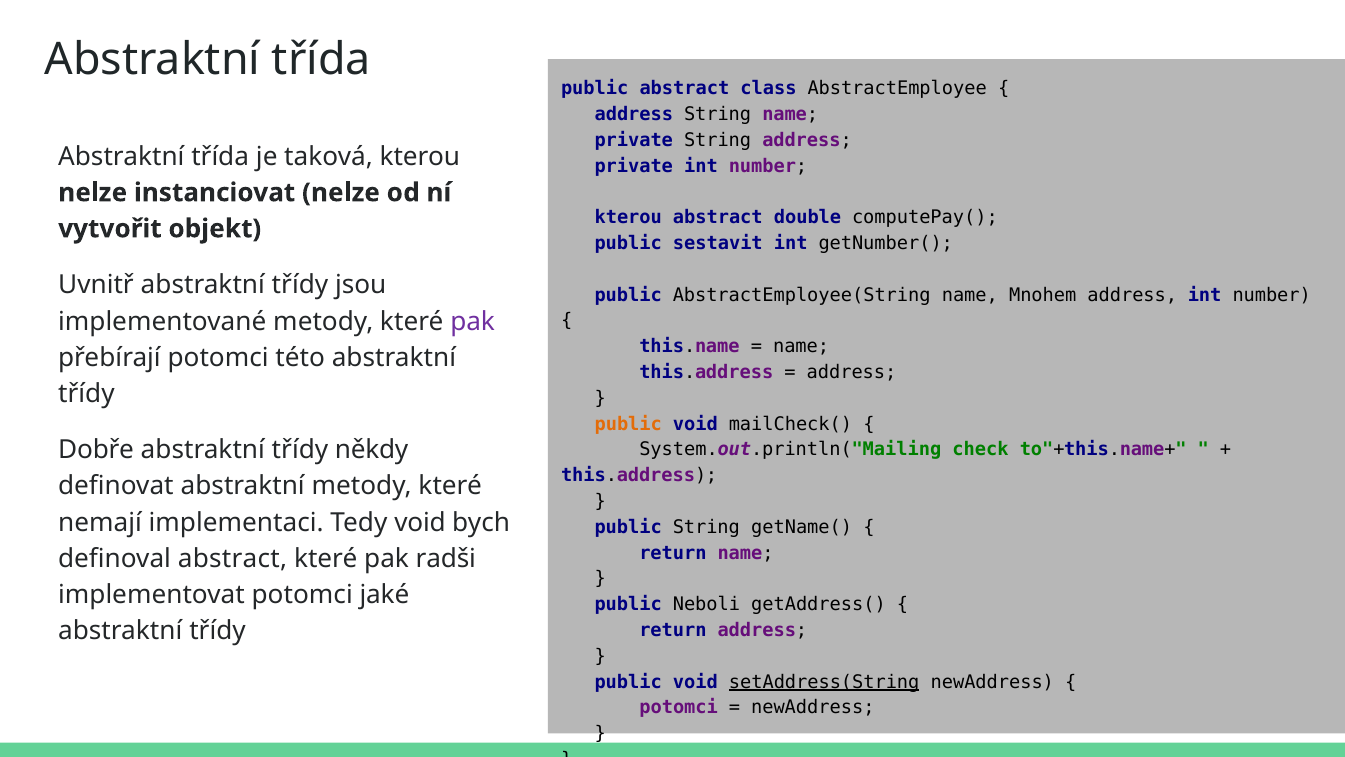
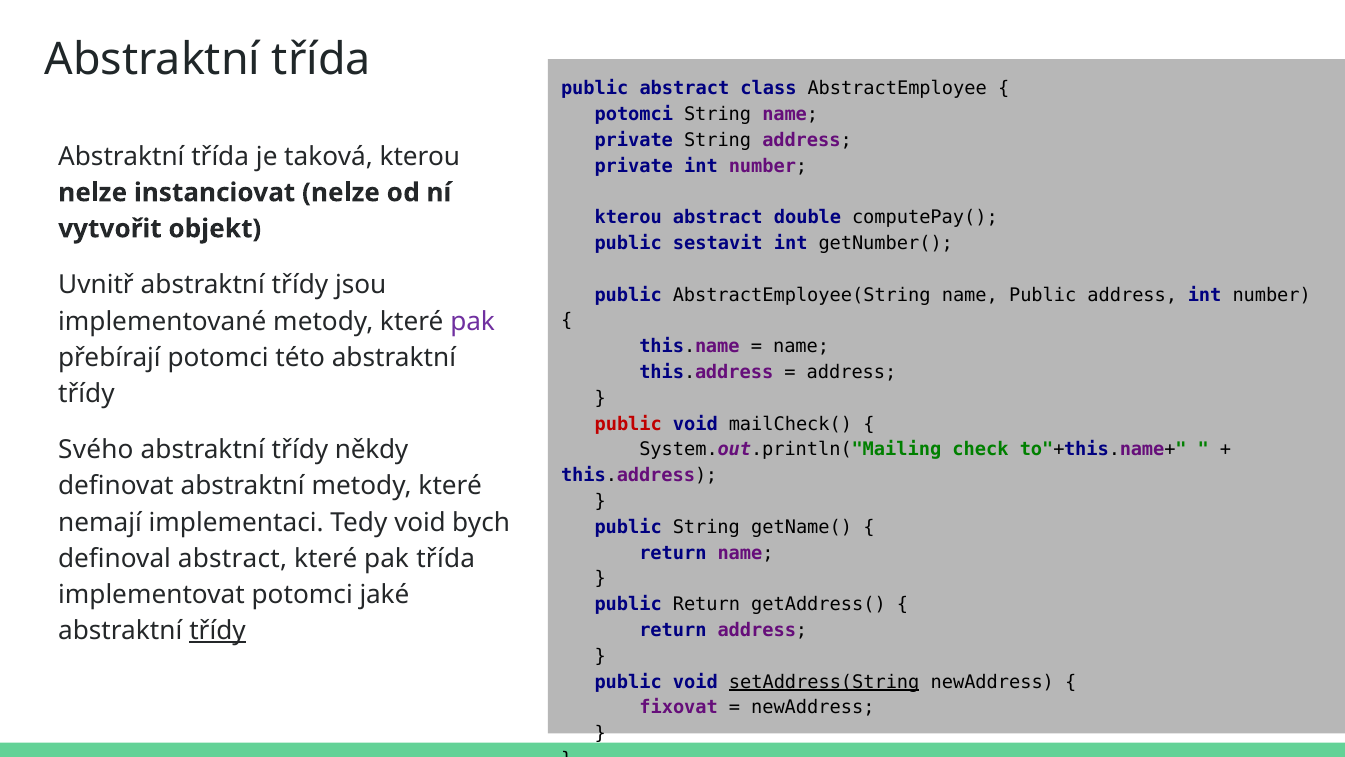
address at (634, 114): address -> potomci
name Mnohem: Mnohem -> Public
public at (628, 424) colour: orange -> red
Dobře: Dobře -> Svého
pak radši: radši -> třída
public Neboli: Neboli -> Return
třídy at (217, 630) underline: none -> present
potomci at (679, 707): potomci -> fixovat
